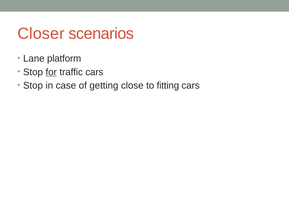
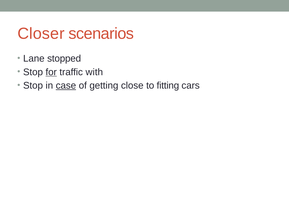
platform: platform -> stopped
traffic cars: cars -> with
case underline: none -> present
